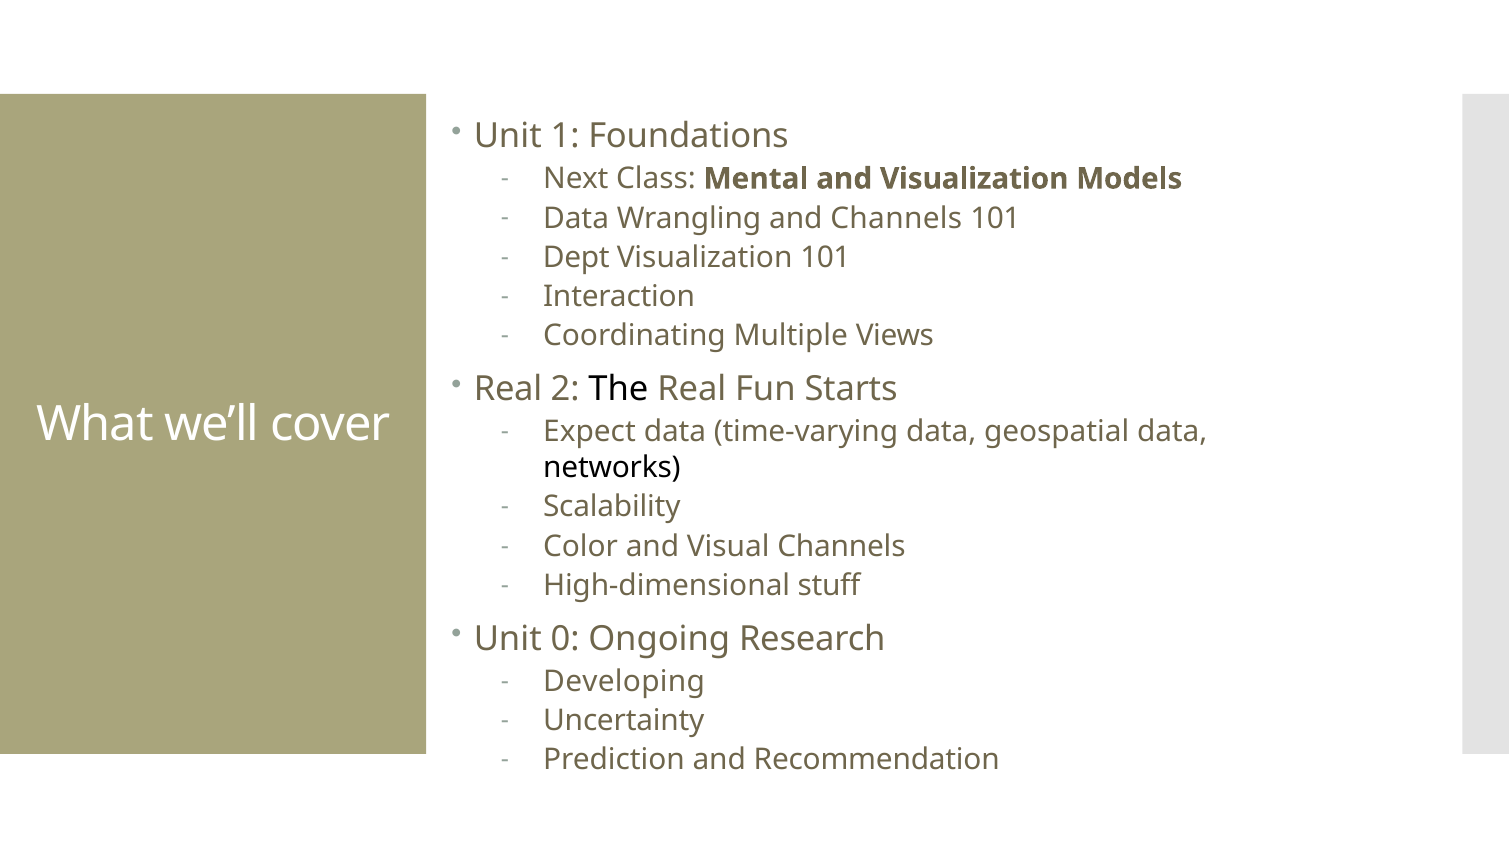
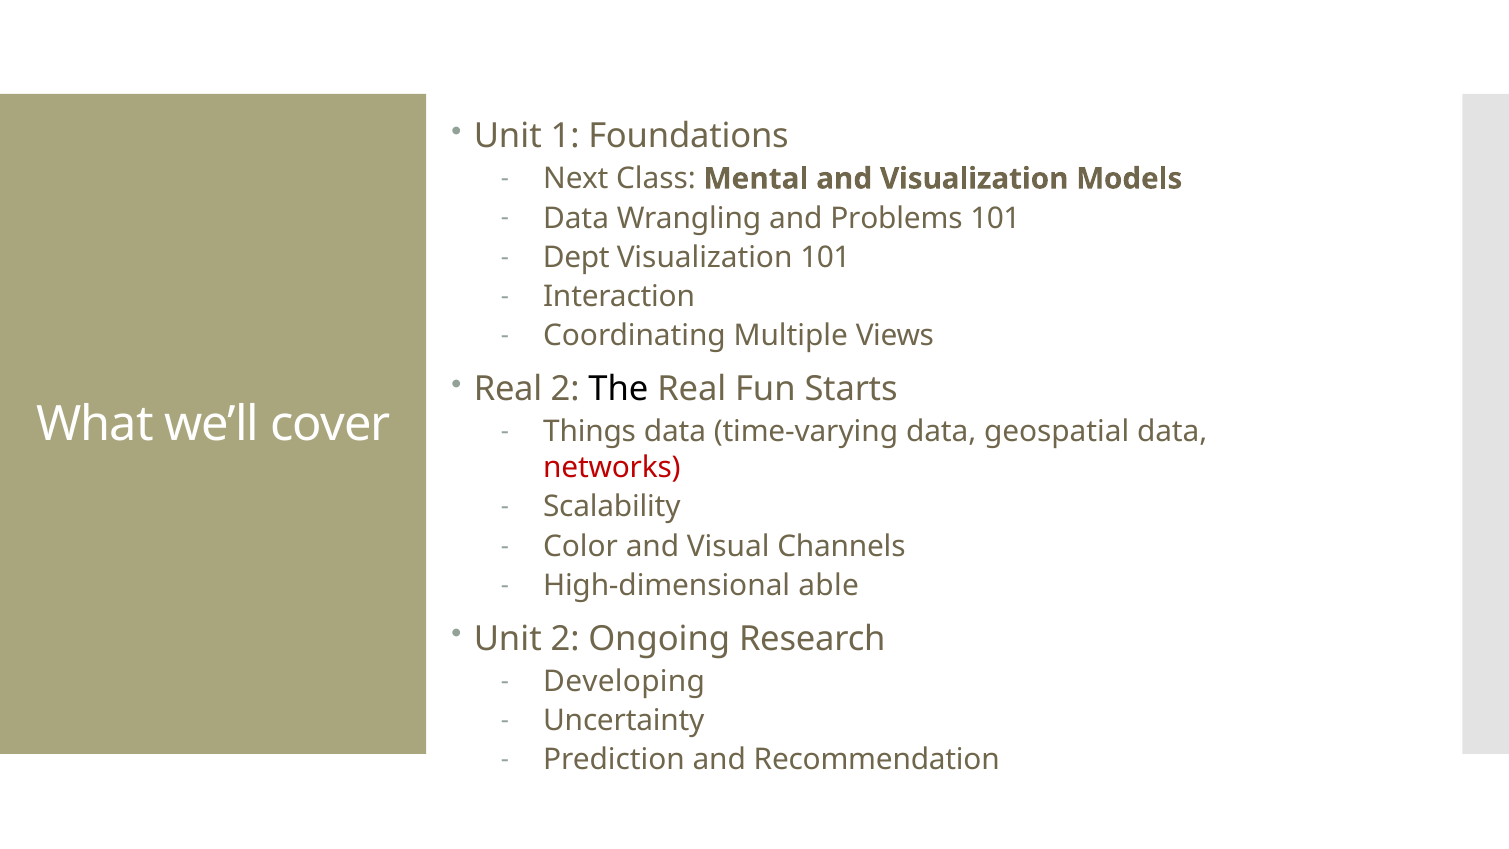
and Channels: Channels -> Problems
Expect: Expect -> Things
networks colour: black -> red
stuff: stuff -> able
Unit 0: 0 -> 2
